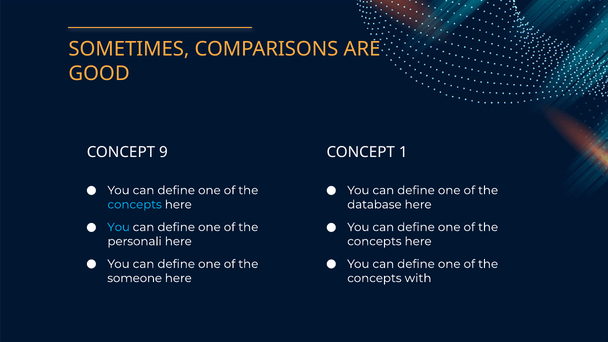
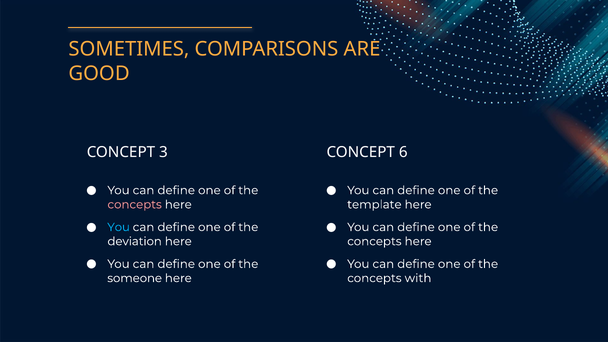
9: 9 -> 3
1: 1 -> 6
concepts at (135, 205) colour: light blue -> pink
database: database -> template
personali: personali -> deviation
